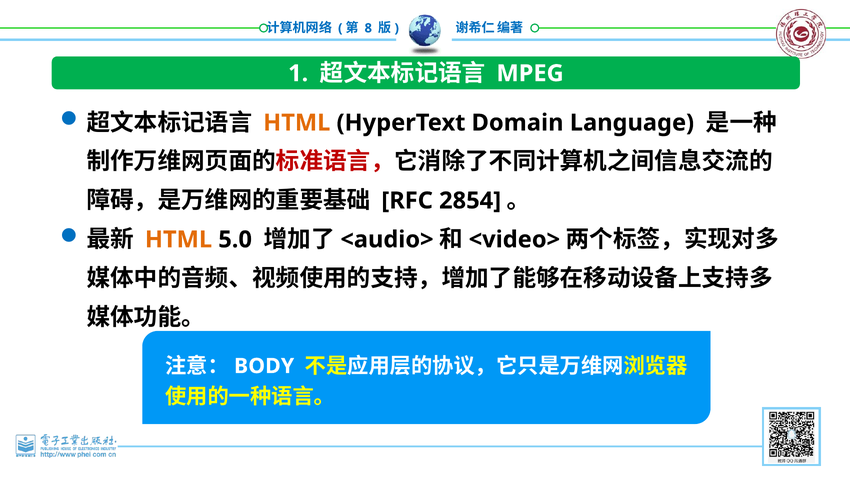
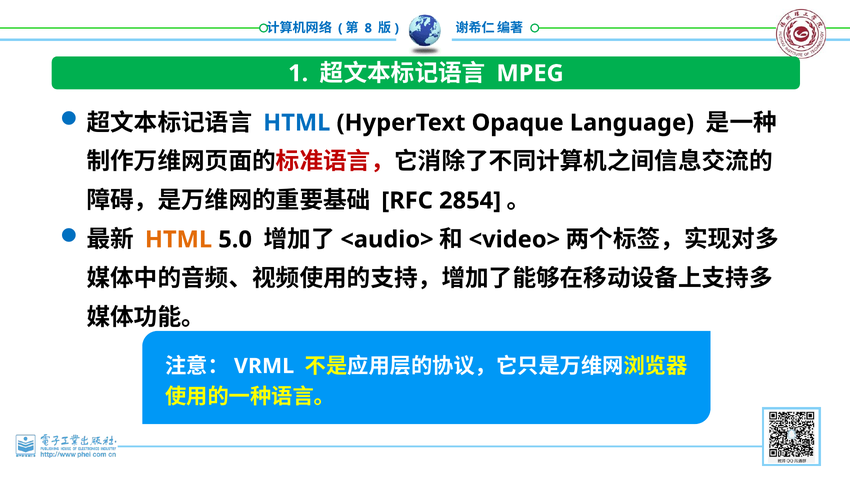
HTML at (297, 123) colour: orange -> blue
Domain: Domain -> Opaque
BODY: BODY -> VRML
